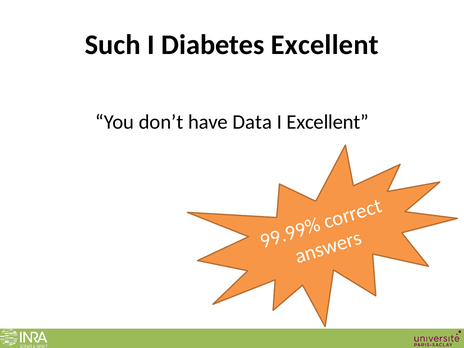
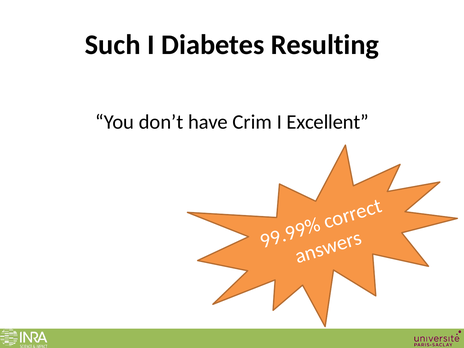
Diabetes Excellent: Excellent -> Resulting
Data: Data -> Crim
